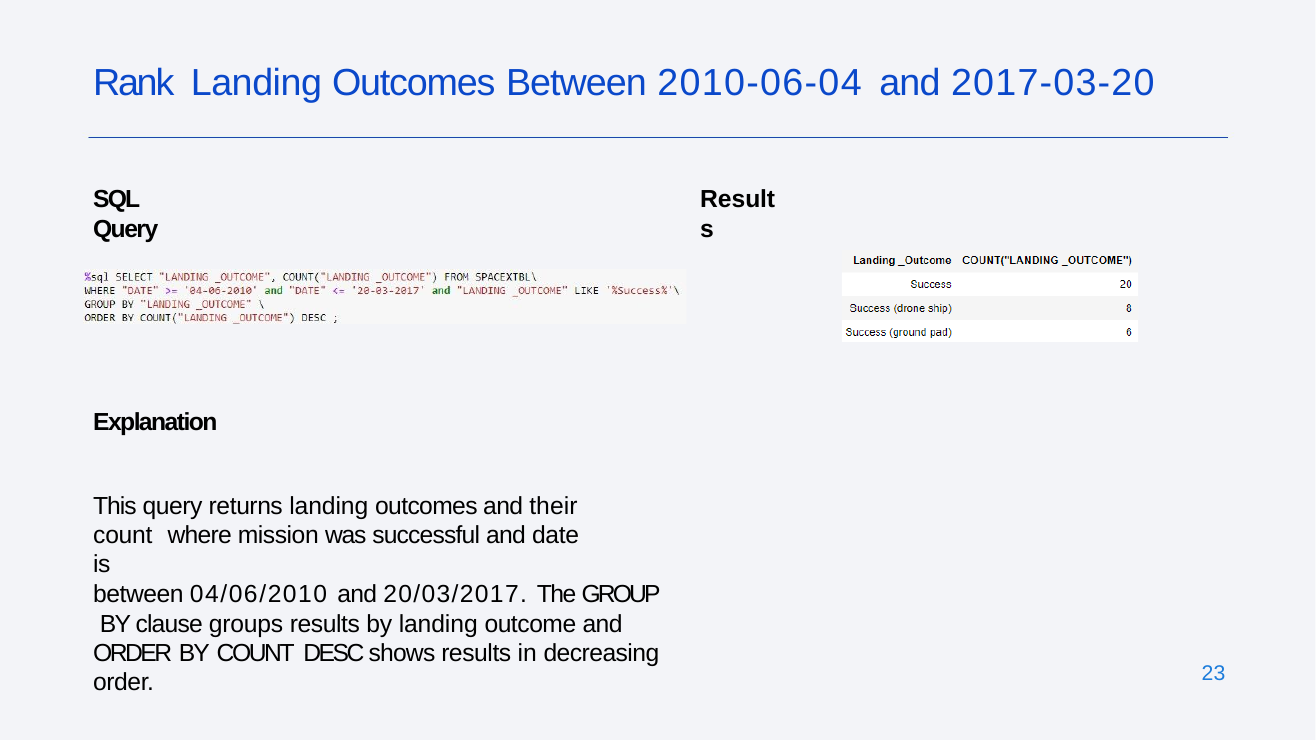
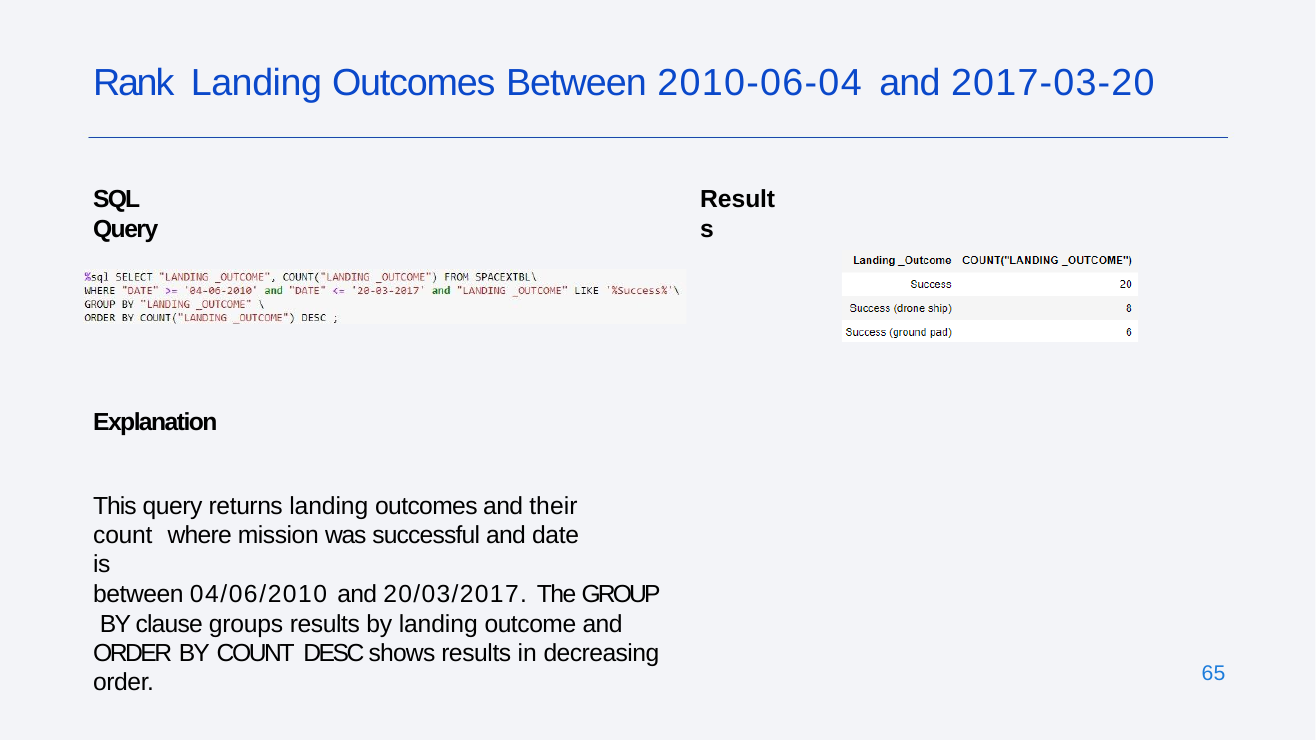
23: 23 -> 65
